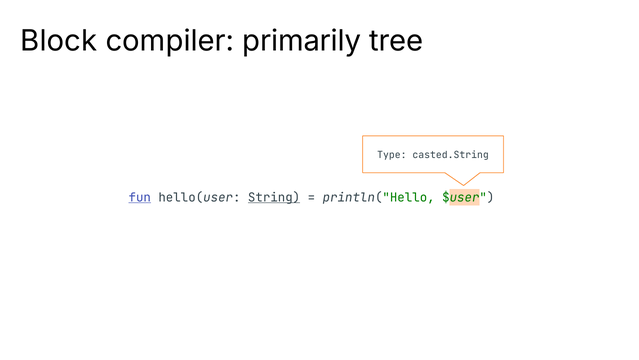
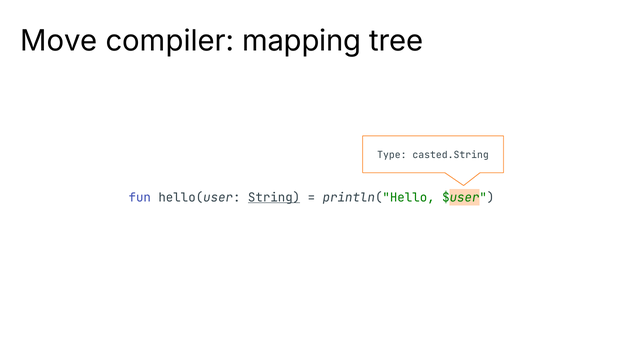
Block: Block -> Move
primarily: primarily -> mapping
fun underline: present -> none
